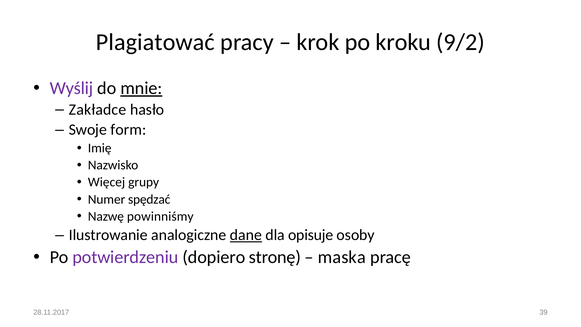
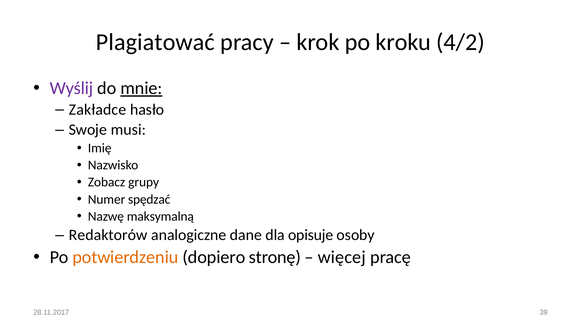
9/2: 9/2 -> 4/2
form: form -> musi
Więcej: Więcej -> Zobacz
powinniśmy: powinniśmy -> maksymalną
Ilustrowanie: Ilustrowanie -> Redaktorów
dane underline: present -> none
potwierdzeniu colour: purple -> orange
maska: maska -> więcej
